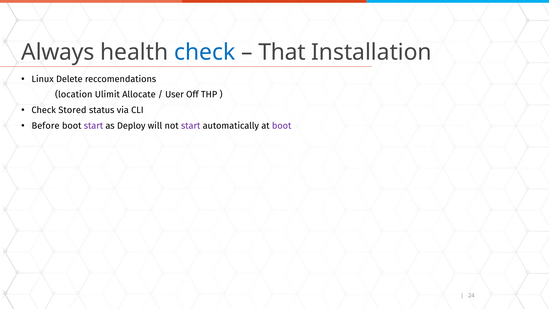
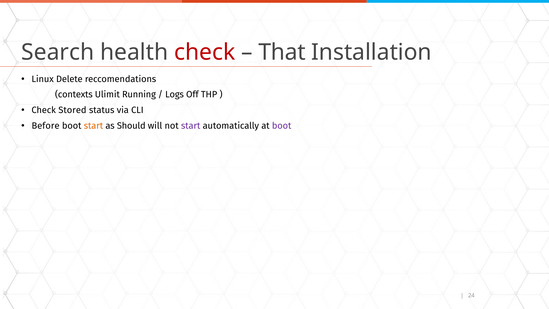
Always: Always -> Search
check at (205, 52) colour: blue -> red
location: location -> contexts
Allocate: Allocate -> Running
User: User -> Logs
start at (93, 126) colour: purple -> orange
Deploy: Deploy -> Should
